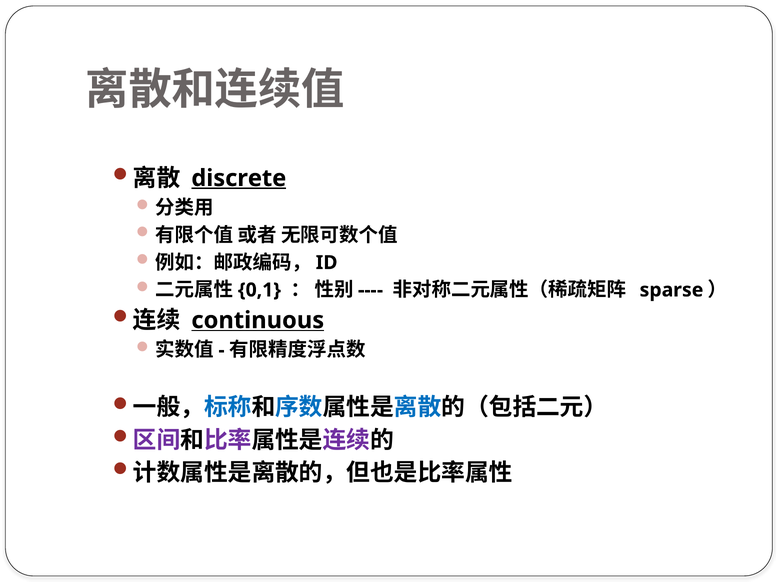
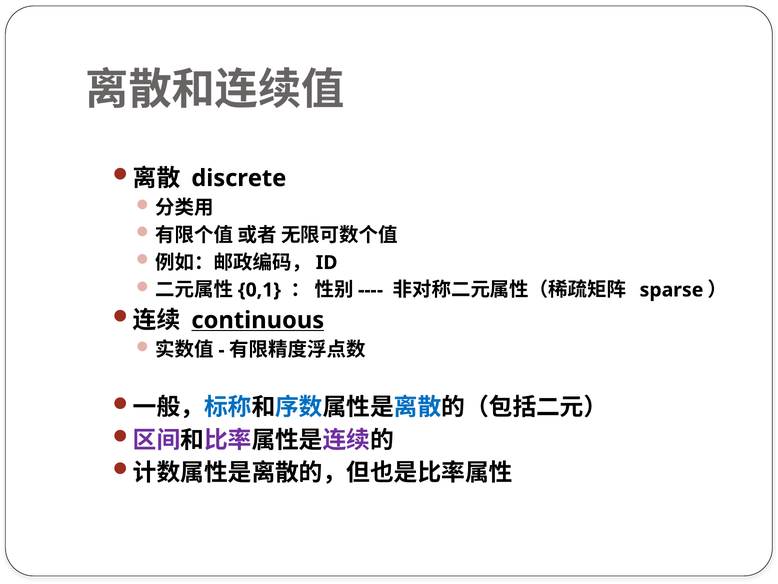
discrete underline: present -> none
